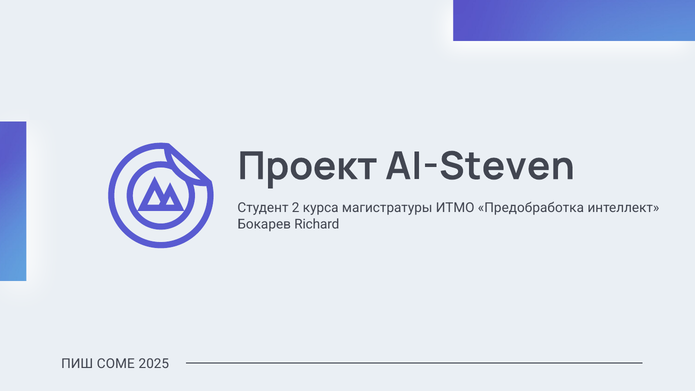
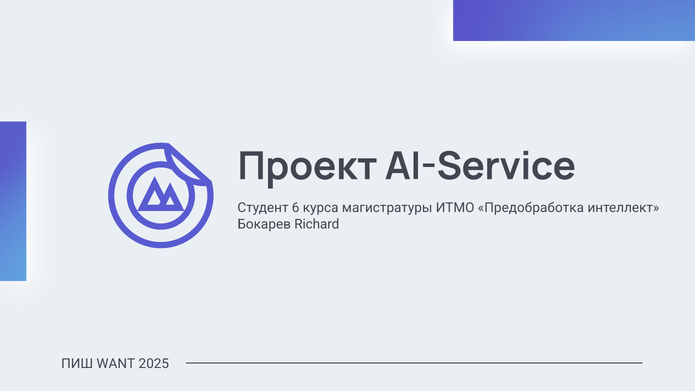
AI-Steven: AI-Steven -> AI-Service
2: 2 -> 6
COME: COME -> WANT
